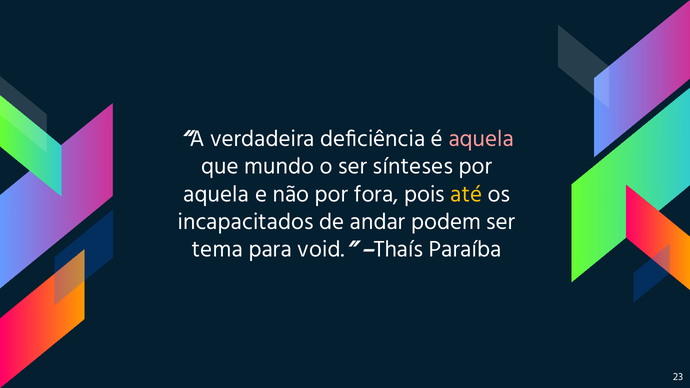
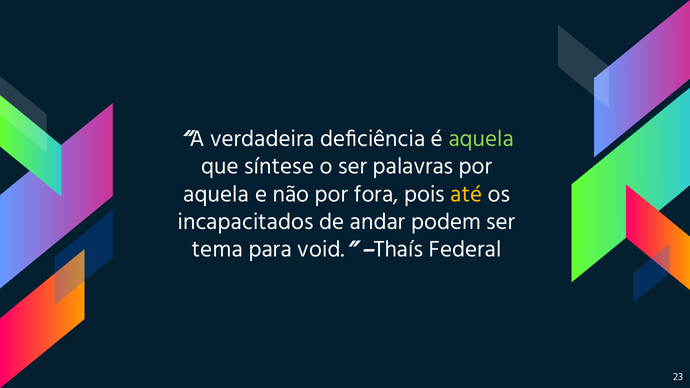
aquela at (481, 139) colour: pink -> light green
mundo: mundo -> síntese
sínteses: sínteses -> palavras
Paraíba: Paraíba -> Federal
